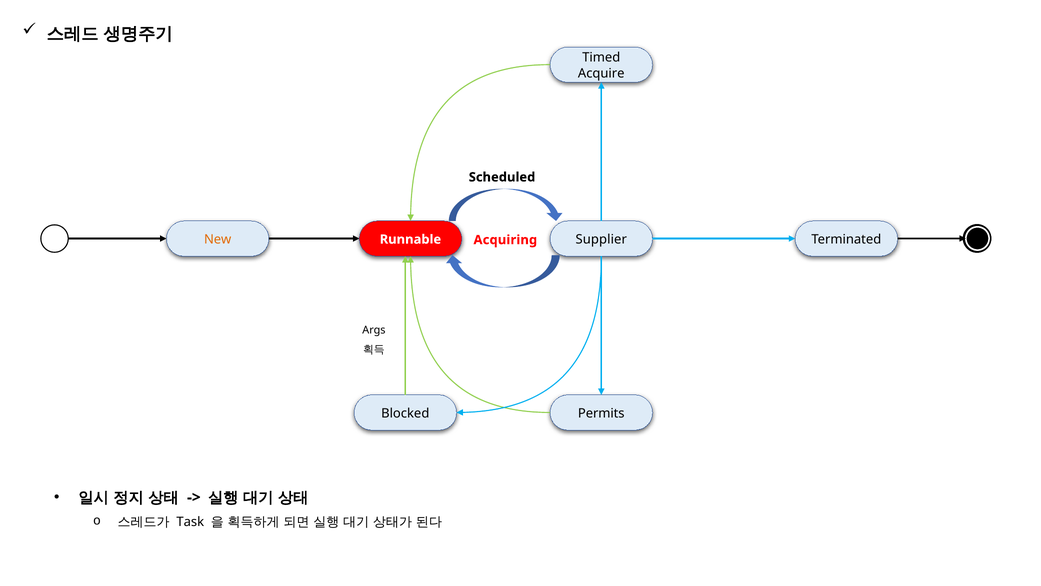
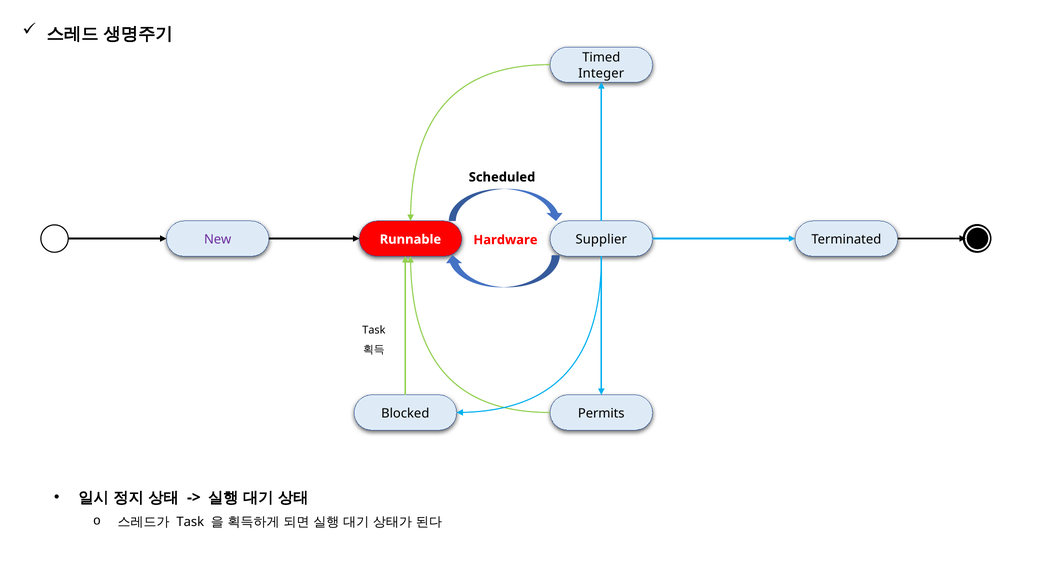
Acquire: Acquire -> Integer
New colour: orange -> purple
Acquiring: Acquiring -> Hardware
Args at (374, 330): Args -> Task
